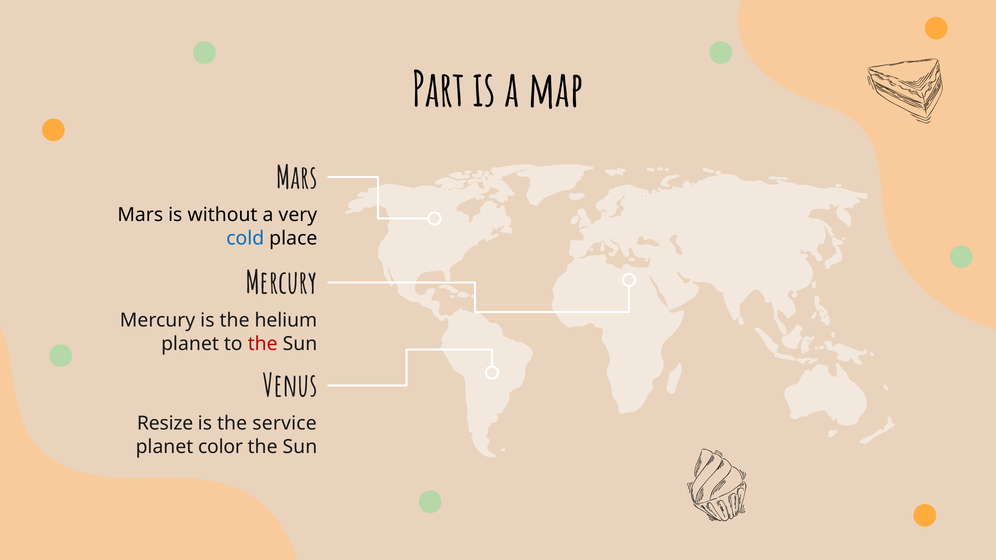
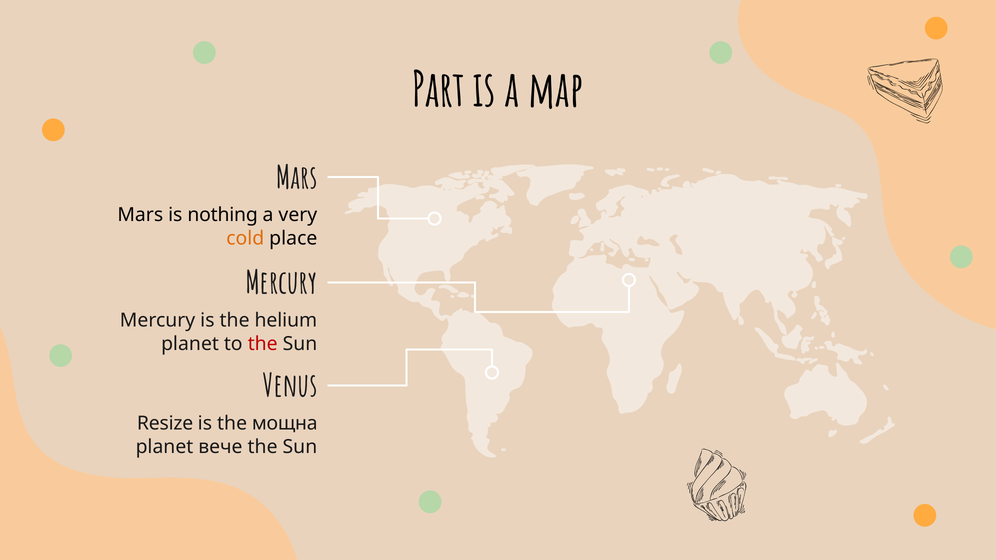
without: without -> nothing
cold colour: blue -> orange
service: service -> мощна
color: color -> вече
